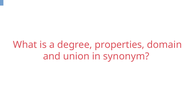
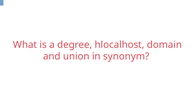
properties: properties -> hlocalhost
